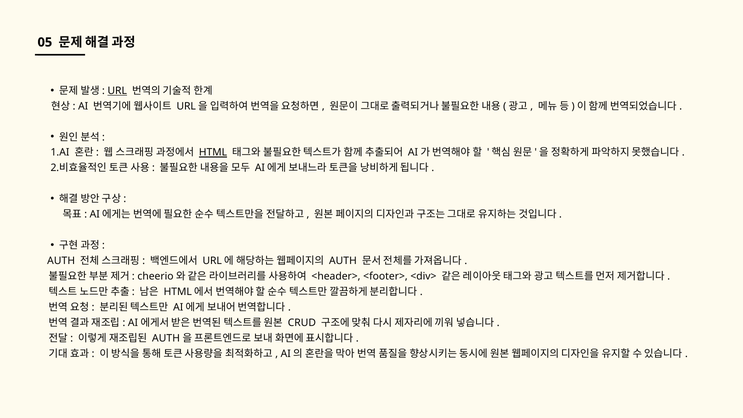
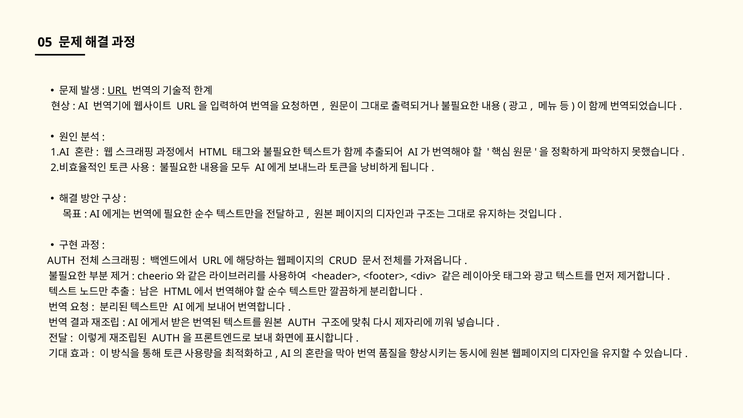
HTML at (213, 153) underline: present -> none
AUTH at (343, 261): AUTH -> CRUD
CRUD at (302, 323): CRUD -> AUTH
